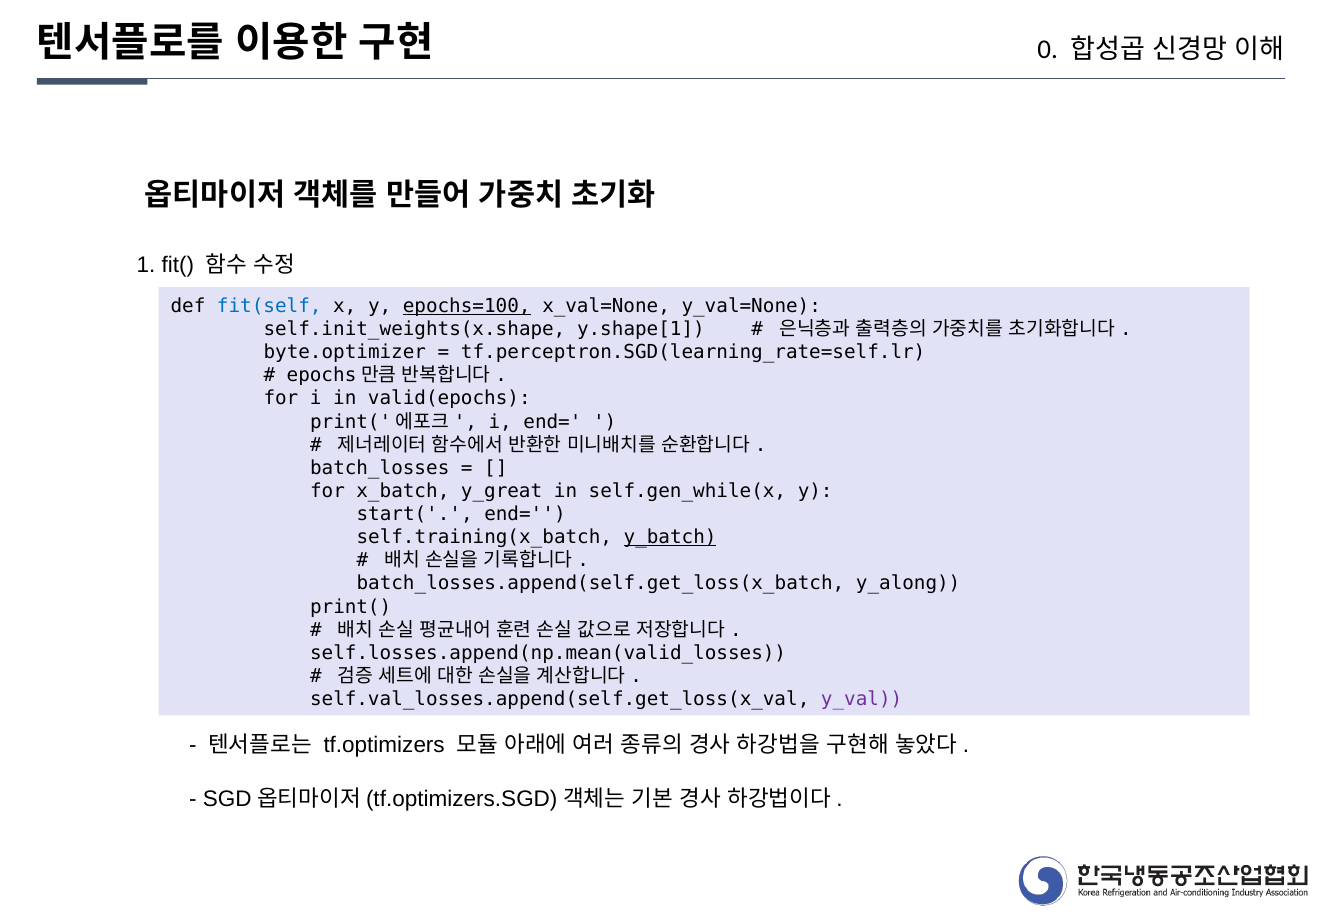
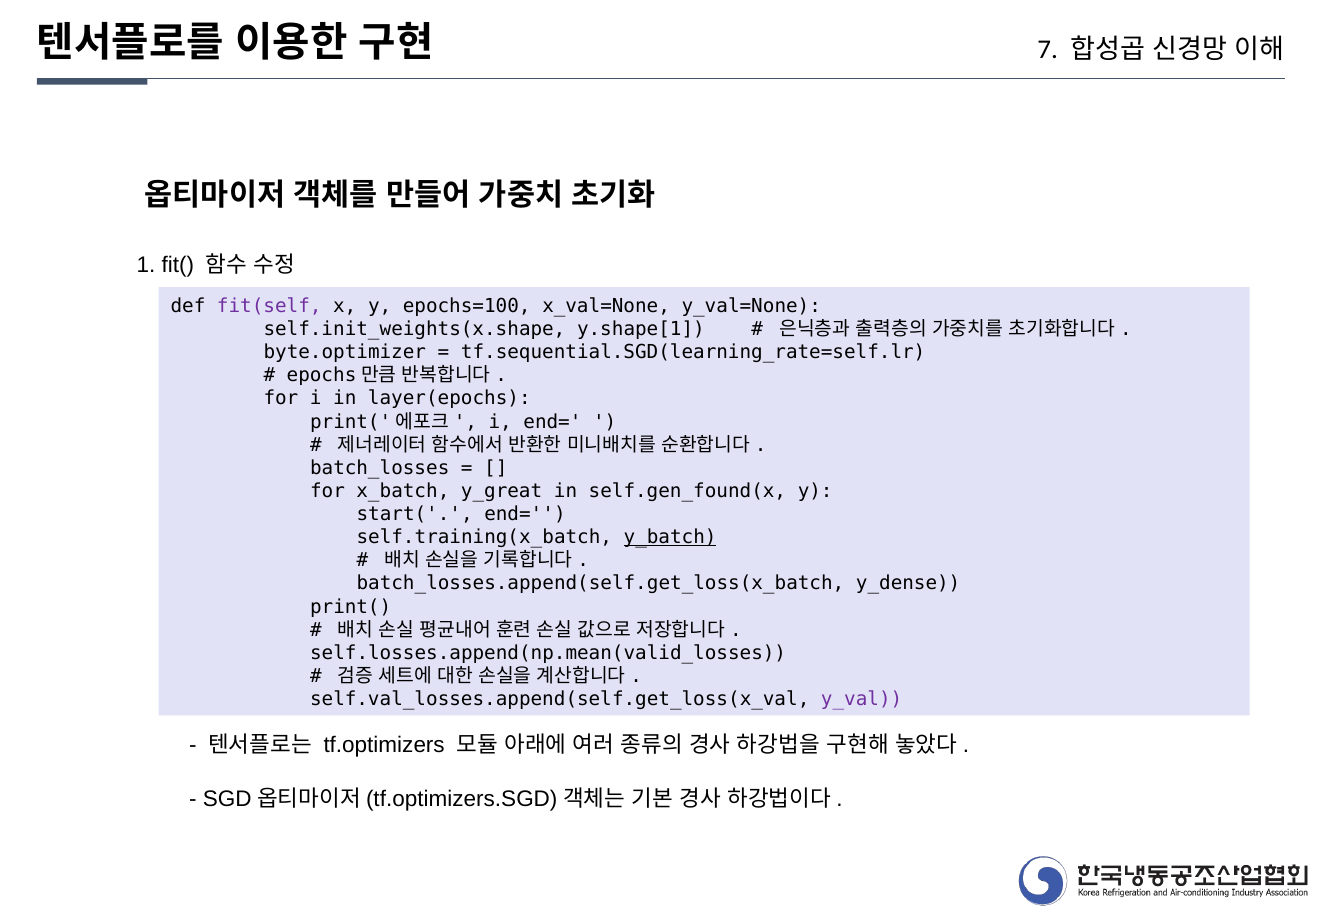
0: 0 -> 7
fit(self colour: blue -> purple
epochs=100 underline: present -> none
tf.perceptron.SGD(learning_rate=self.lr: tf.perceptron.SGD(learning_rate=self.lr -> tf.sequential.SGD(learning_rate=self.lr
valid(epochs: valid(epochs -> layer(epochs
self.gen_while(x: self.gen_while(x -> self.gen_found(x
y_along: y_along -> y_dense
